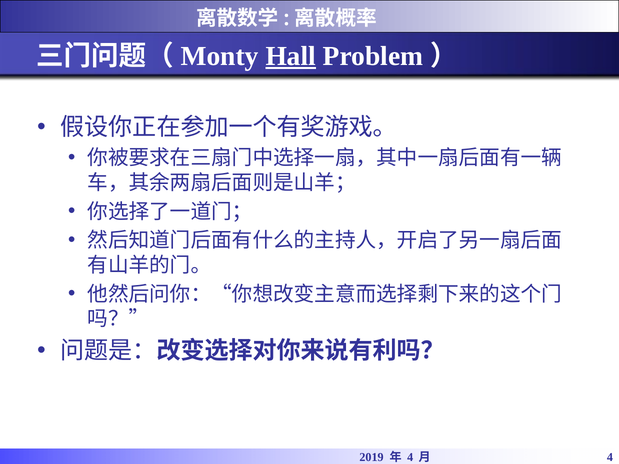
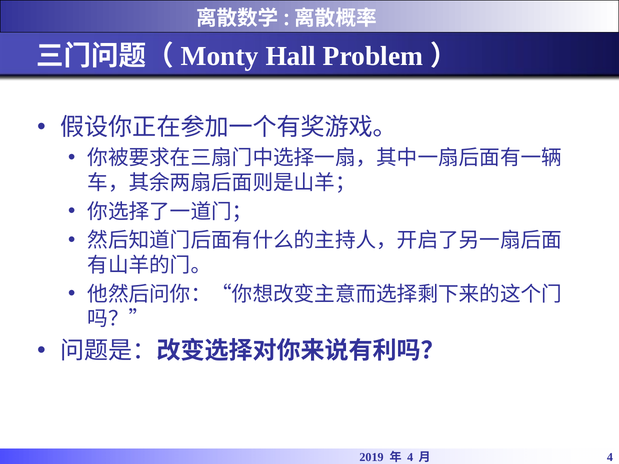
Hall underline: present -> none
